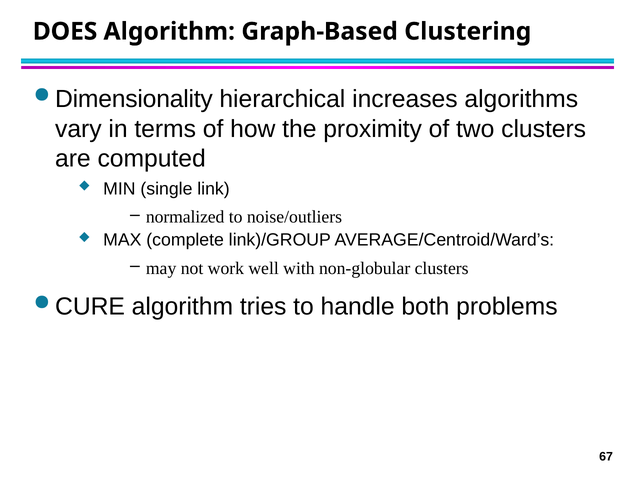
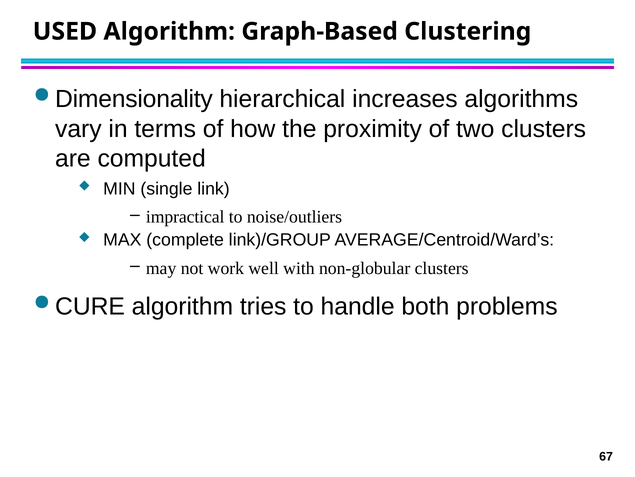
DOES: DOES -> USED
normalized: normalized -> impractical
